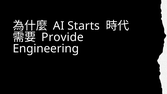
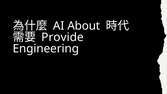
Starts: Starts -> About
